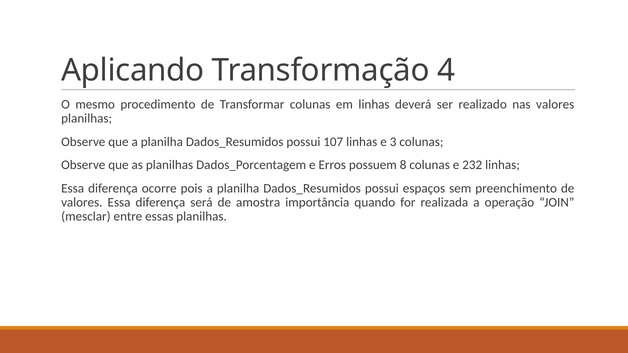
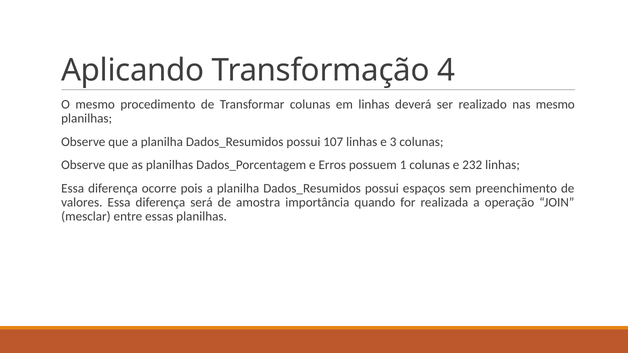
nas valores: valores -> mesmo
8: 8 -> 1
